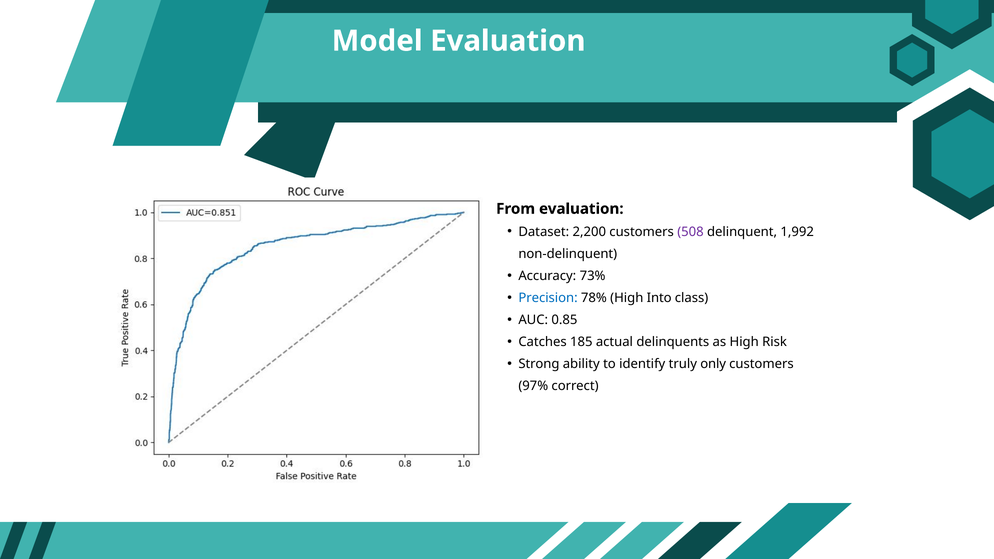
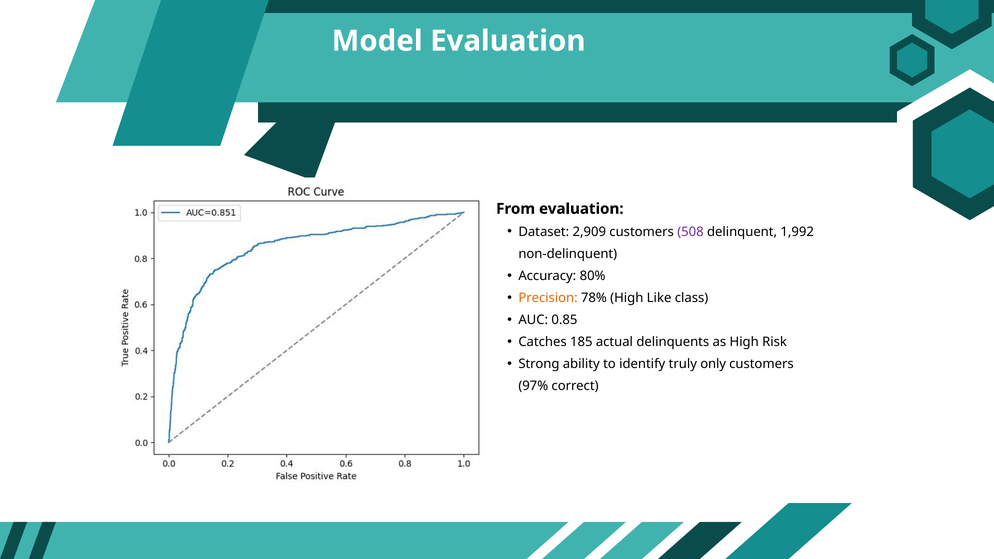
2,200: 2,200 -> 2,909
73%: 73% -> 80%
Precision colour: blue -> orange
Into: Into -> Like
